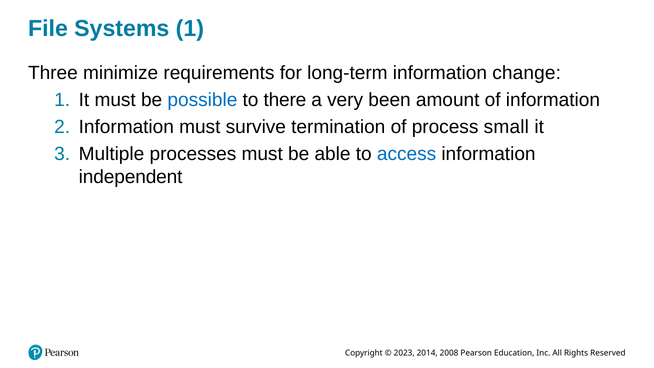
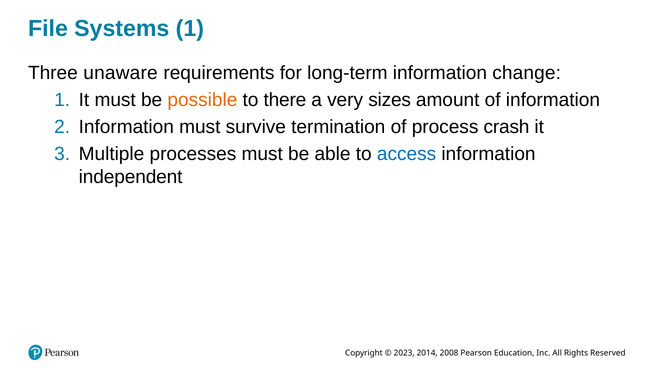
minimize: minimize -> unaware
possible colour: blue -> orange
been: been -> sizes
small: small -> crash
